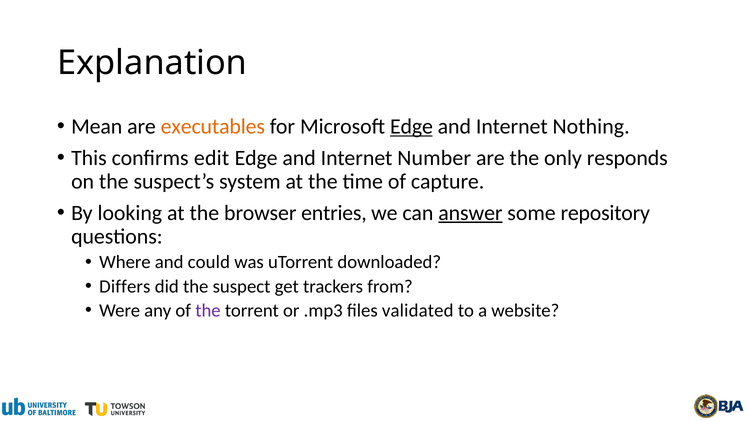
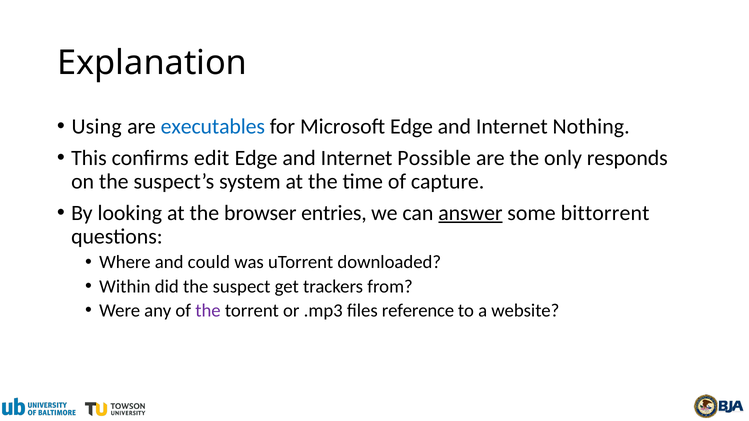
Mean: Mean -> Using
executables colour: orange -> blue
Edge at (411, 127) underline: present -> none
Number: Number -> Possible
repository: repository -> bittorrent
Differs: Differs -> Within
validated: validated -> reference
